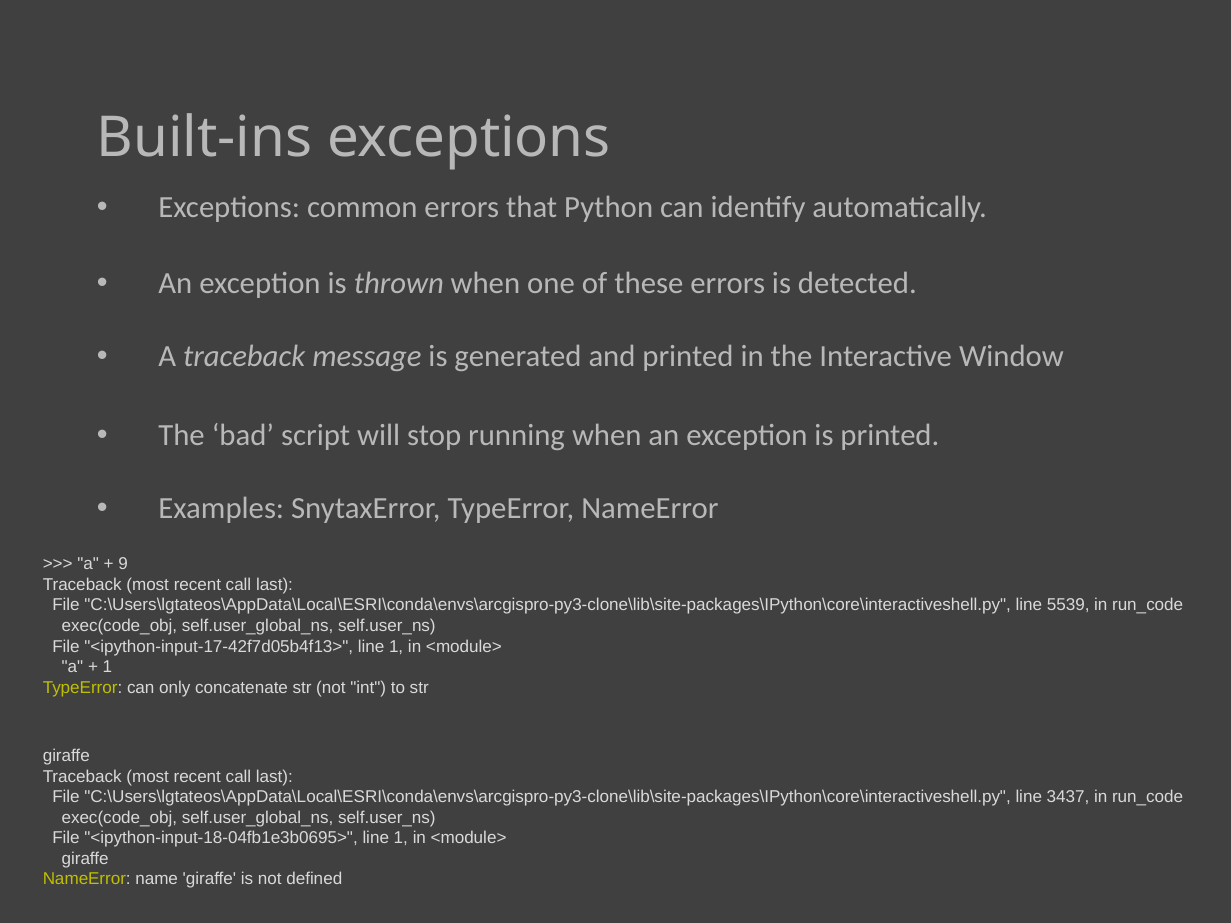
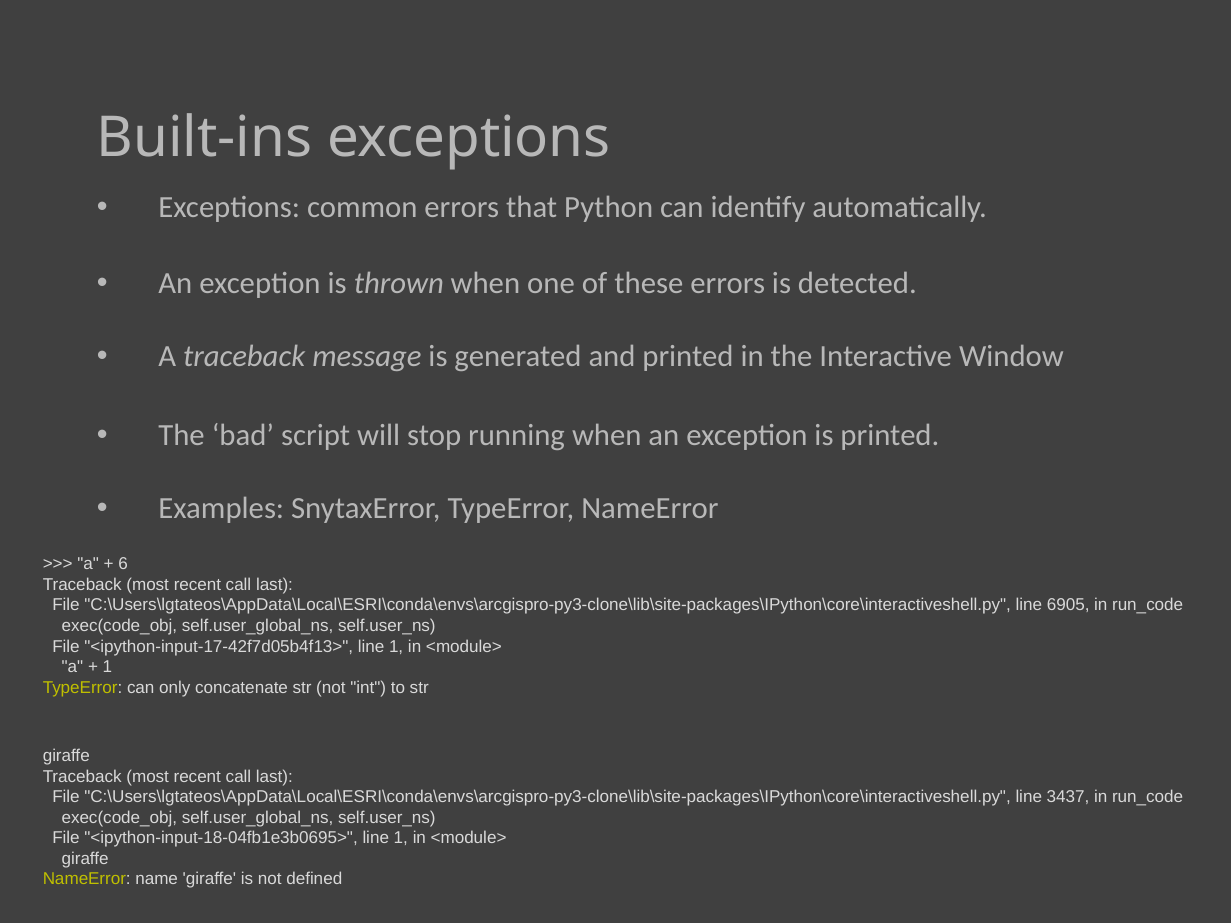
9: 9 -> 6
5539: 5539 -> 6905
